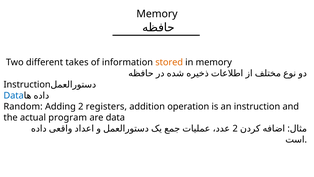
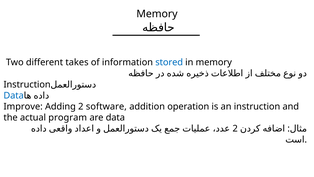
stored colour: orange -> blue
Random: Random -> Improve
registers: registers -> software
